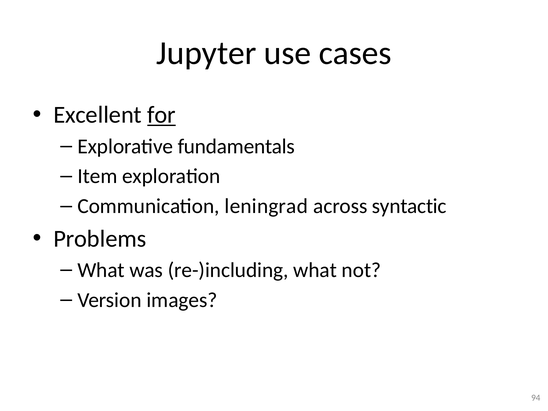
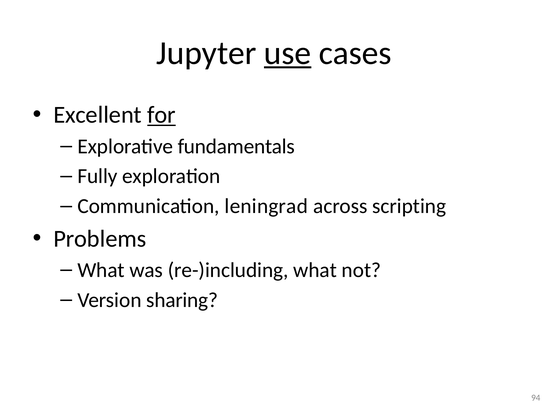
use underline: none -> present
Item: Item -> Fully
syntactic: syntactic -> scripting
images: images -> sharing
